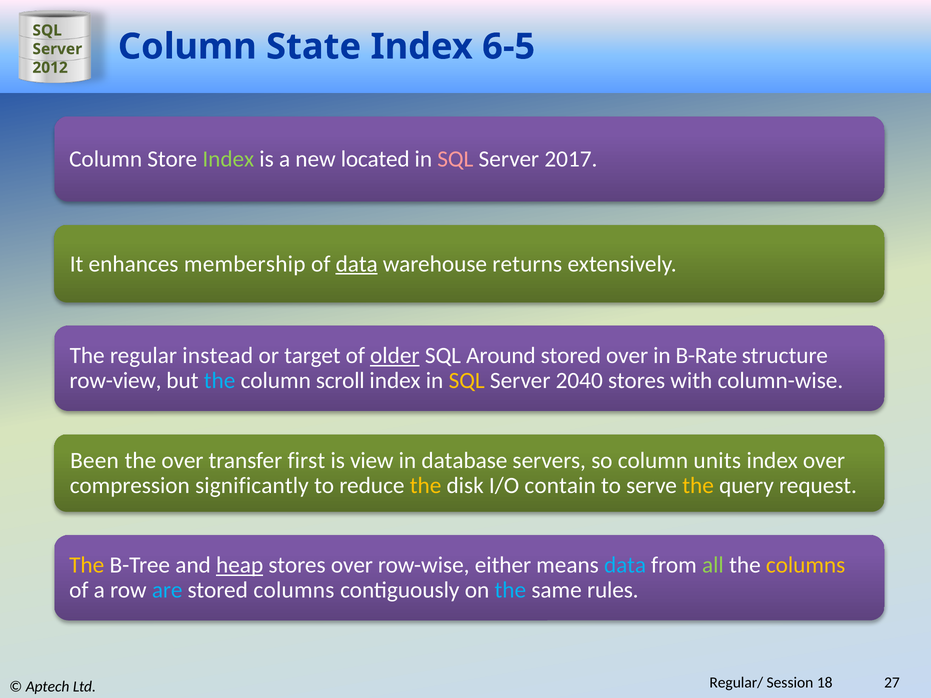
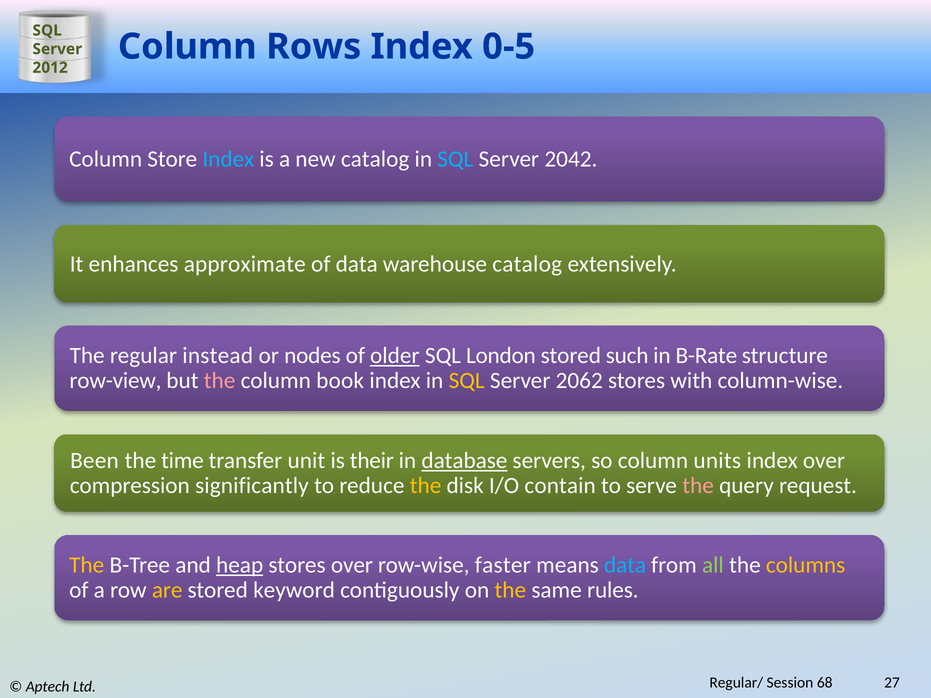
State: State -> Rows
6-5: 6-5 -> 0-5
Index at (228, 159) colour: light green -> light blue
new located: located -> catalog
SQL at (455, 159) colour: pink -> light blue
2017: 2017 -> 2042
membership: membership -> approximate
data at (357, 264) underline: present -> none
warehouse returns: returns -> catalog
target: target -> nodes
Around: Around -> London
stored over: over -> such
the at (220, 381) colour: light blue -> pink
scroll: scroll -> book
2040: 2040 -> 2062
the over: over -> time
first: first -> unit
view: view -> their
database underline: none -> present
the at (698, 486) colour: yellow -> pink
either: either -> faster
are colour: light blue -> yellow
stored columns: columns -> keyword
the at (510, 590) colour: light blue -> yellow
18: 18 -> 68
